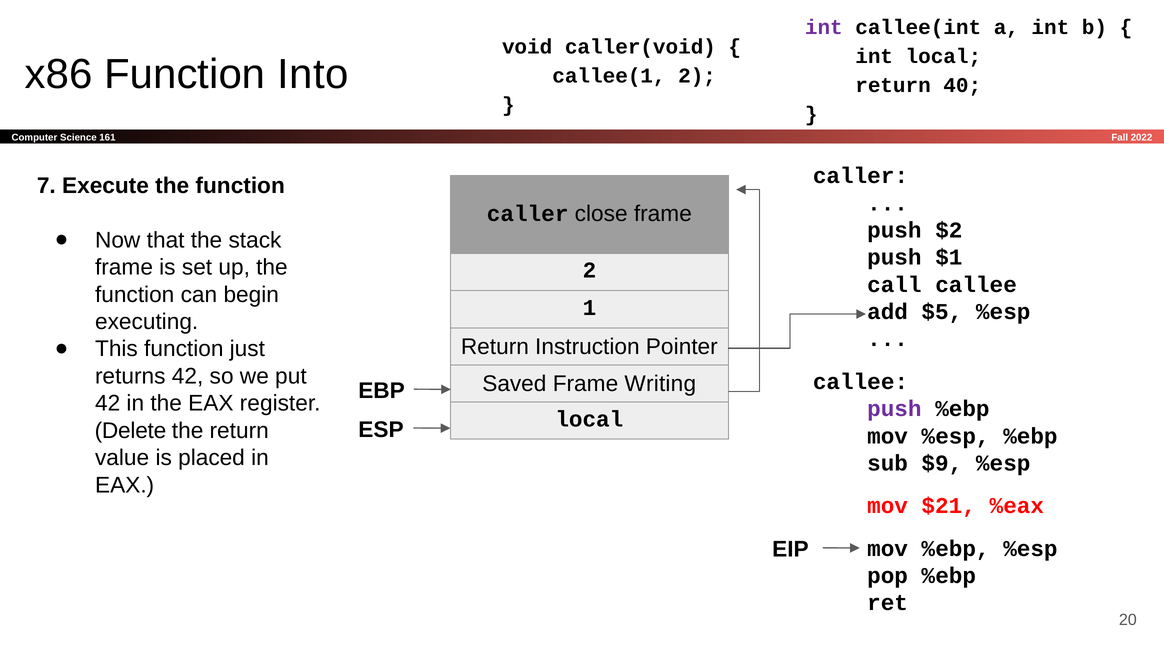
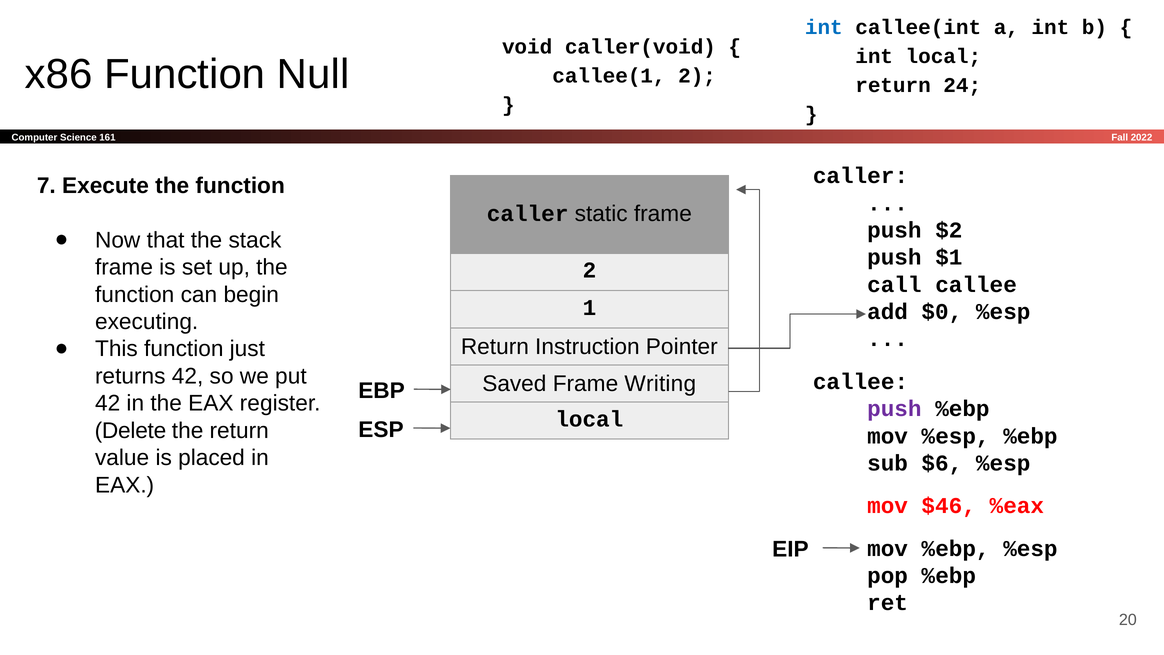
int at (824, 27) colour: purple -> blue
Into: Into -> Null
40: 40 -> 24
close: close -> static
$5: $5 -> $0
$9: $9 -> $6
$21: $21 -> $46
